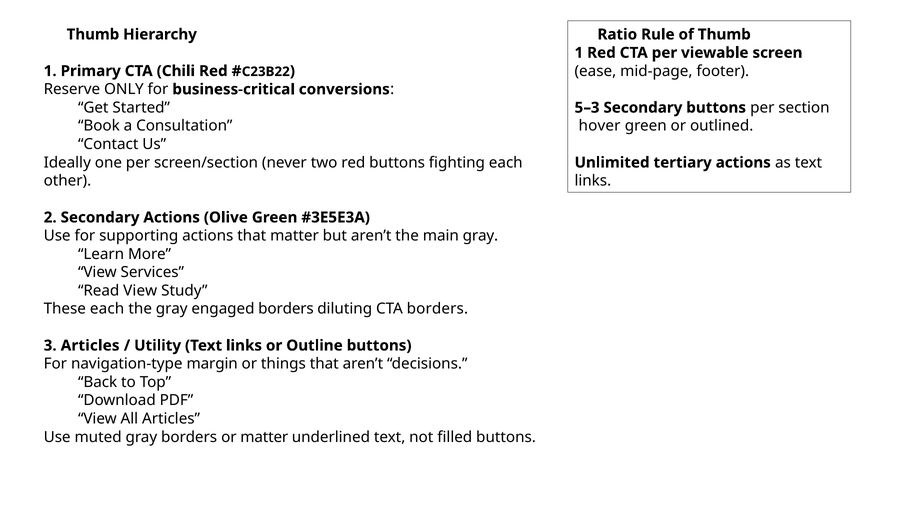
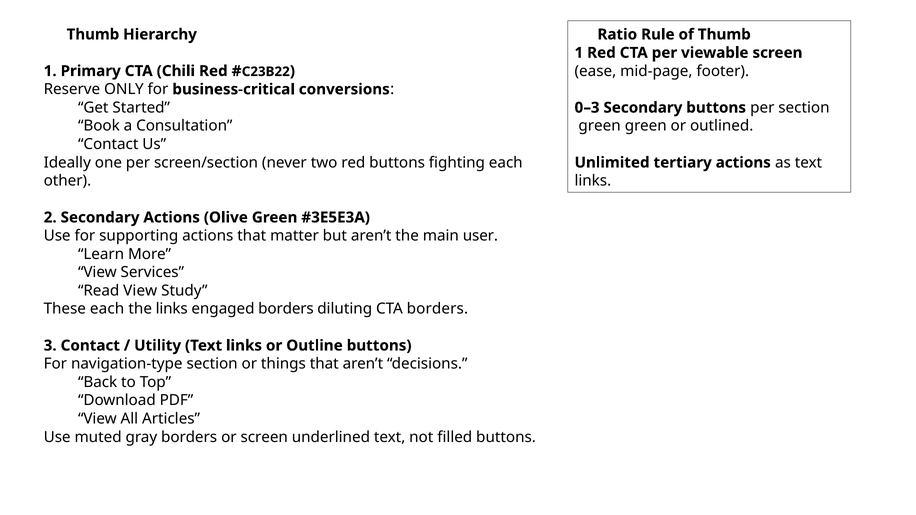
5–3: 5–3 -> 0–3
hover at (600, 126): hover -> green
main gray: gray -> user
the gray: gray -> links
3 Articles: Articles -> Contact
navigation-type margin: margin -> section
or matter: matter -> screen
